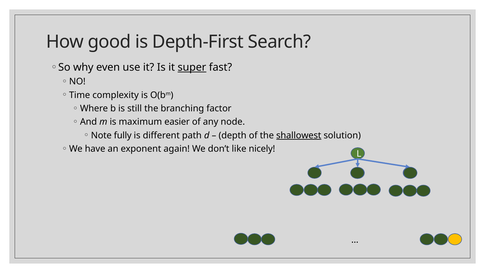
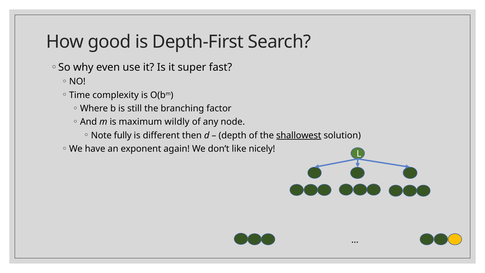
super underline: present -> none
easier: easier -> wildly
path: path -> then
